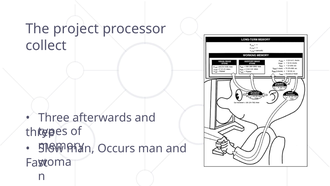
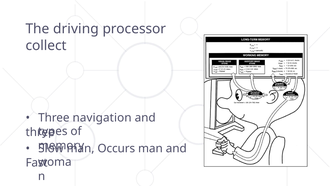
project: project -> driving
afterwards: afterwards -> navigation
